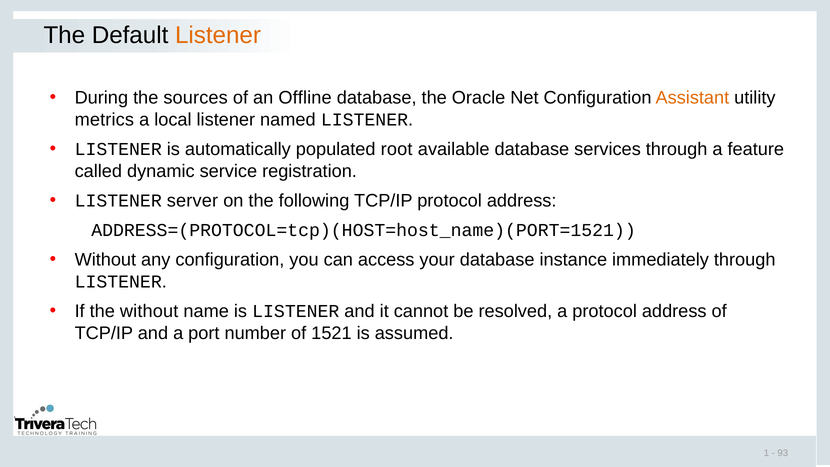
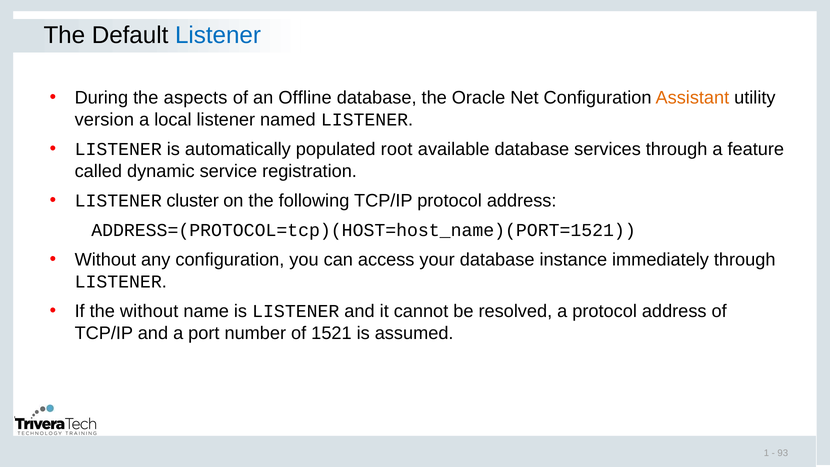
Listener at (218, 35) colour: orange -> blue
sources: sources -> aspects
metrics: metrics -> version
server: server -> cluster
